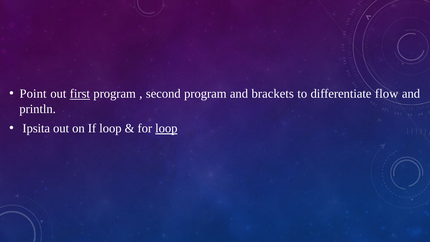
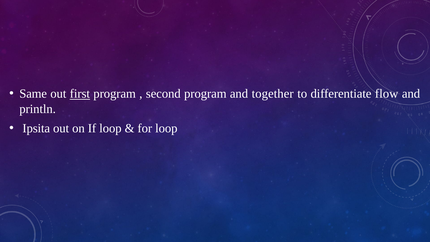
Point: Point -> Same
brackets: brackets -> together
loop at (166, 128) underline: present -> none
